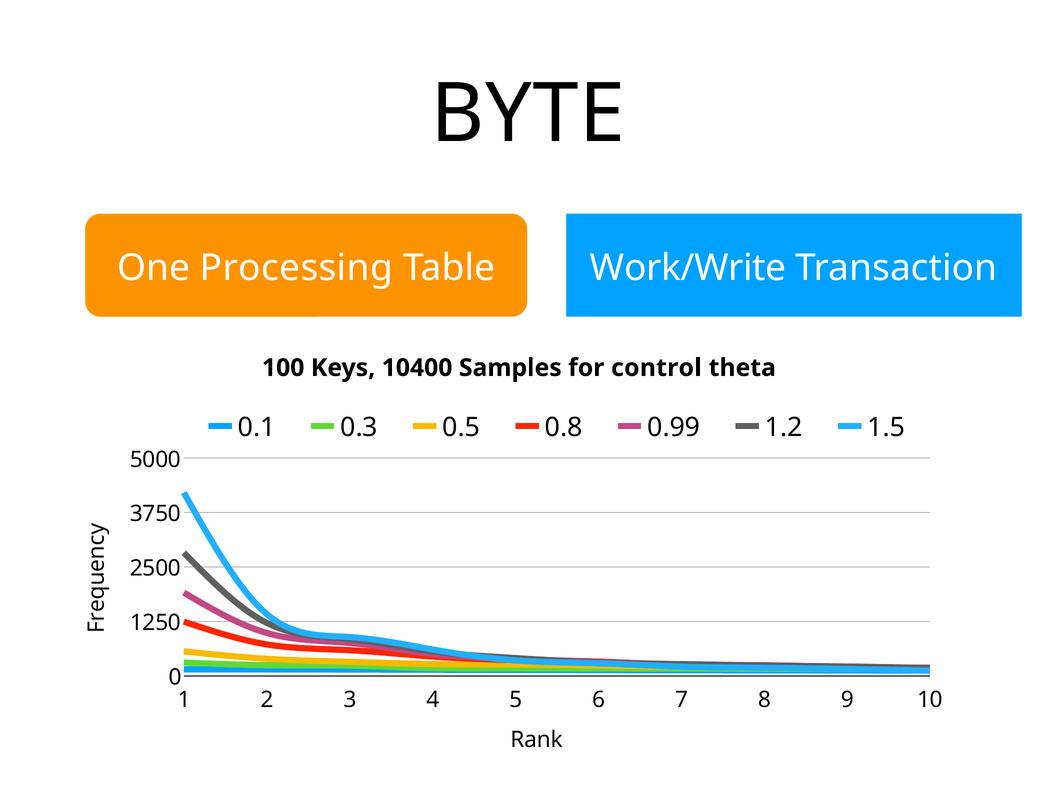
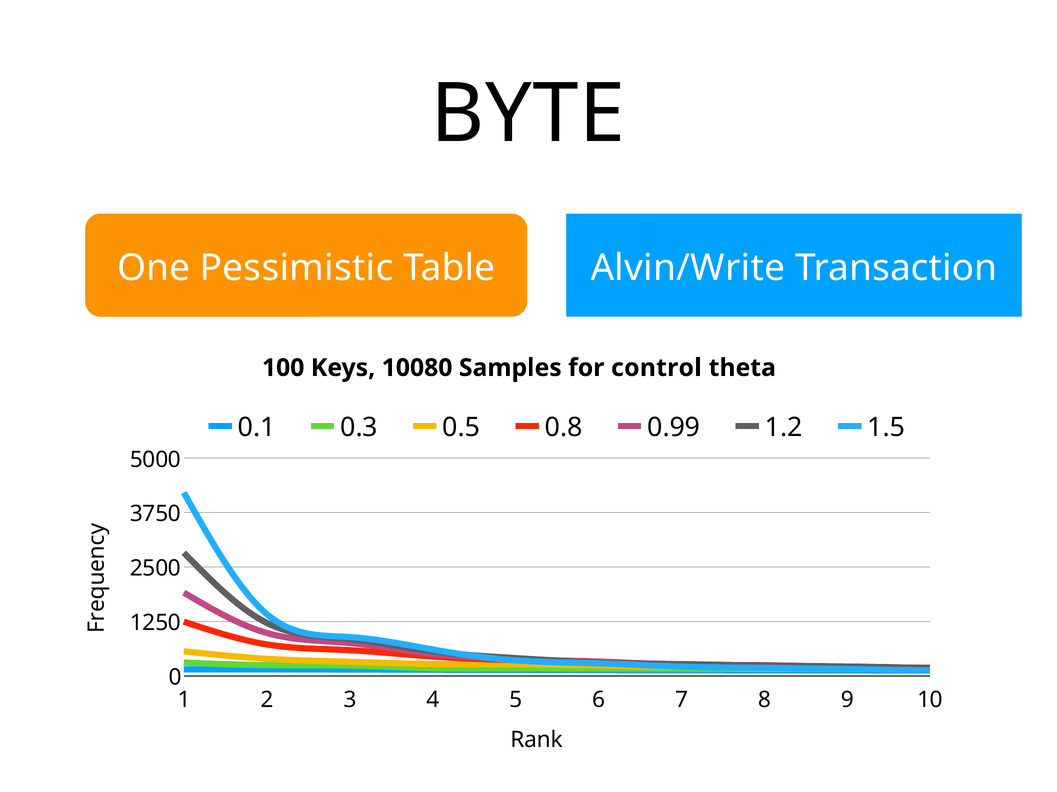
Processing: Processing -> Pessimistic
Work/Write: Work/Write -> Alvin/Write
10400: 10400 -> 10080
